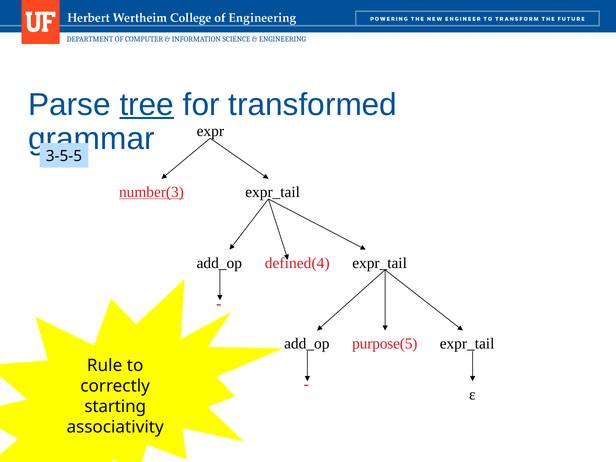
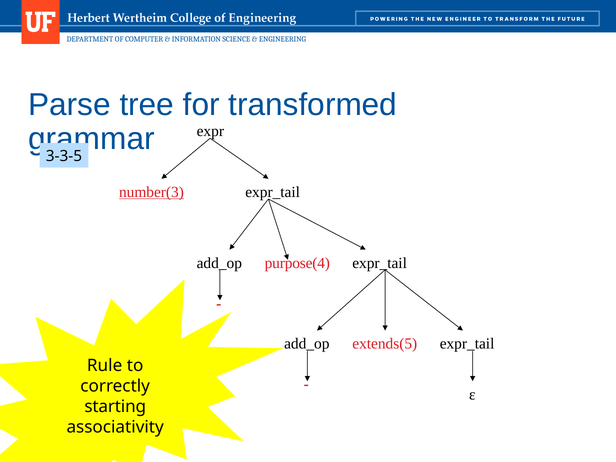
tree underline: present -> none
3-5-5: 3-5-5 -> 3-3-5
defined(4: defined(4 -> purpose(4
purpose(5: purpose(5 -> extends(5
